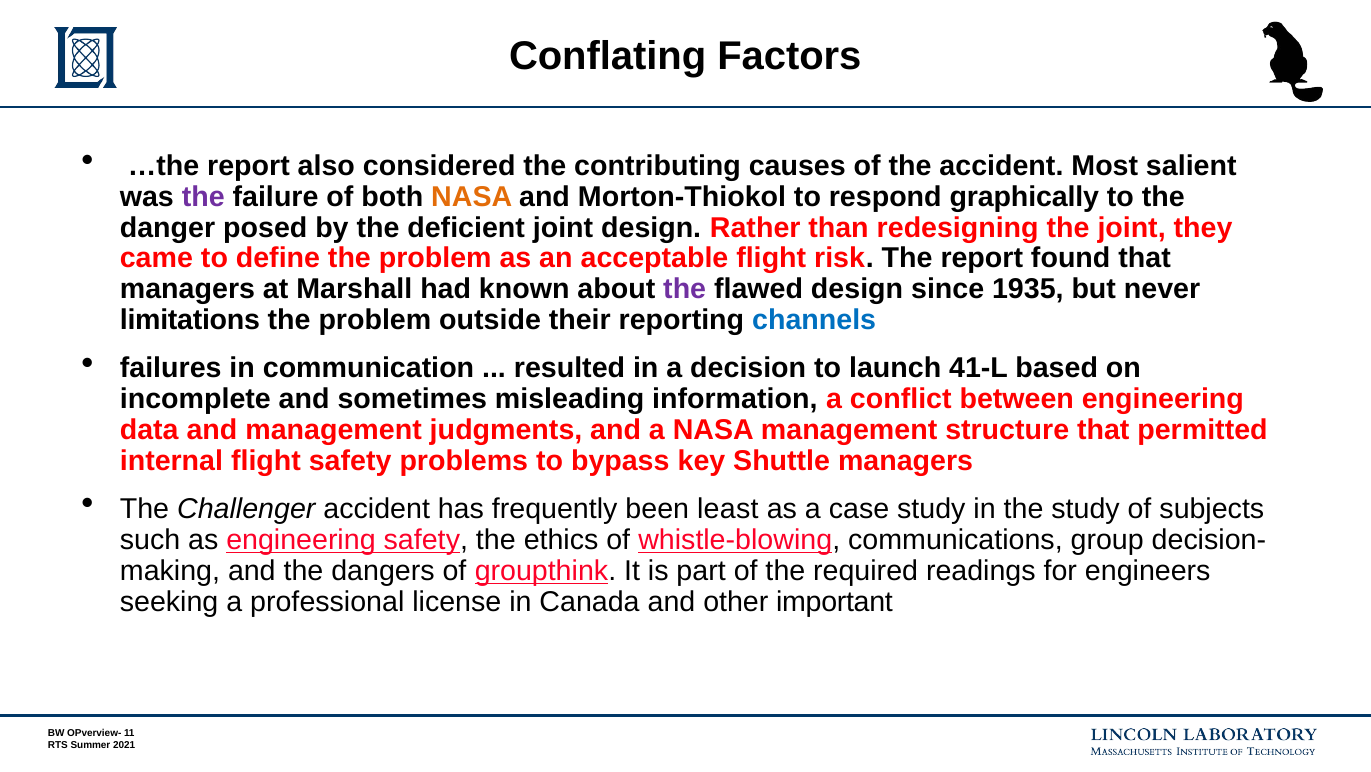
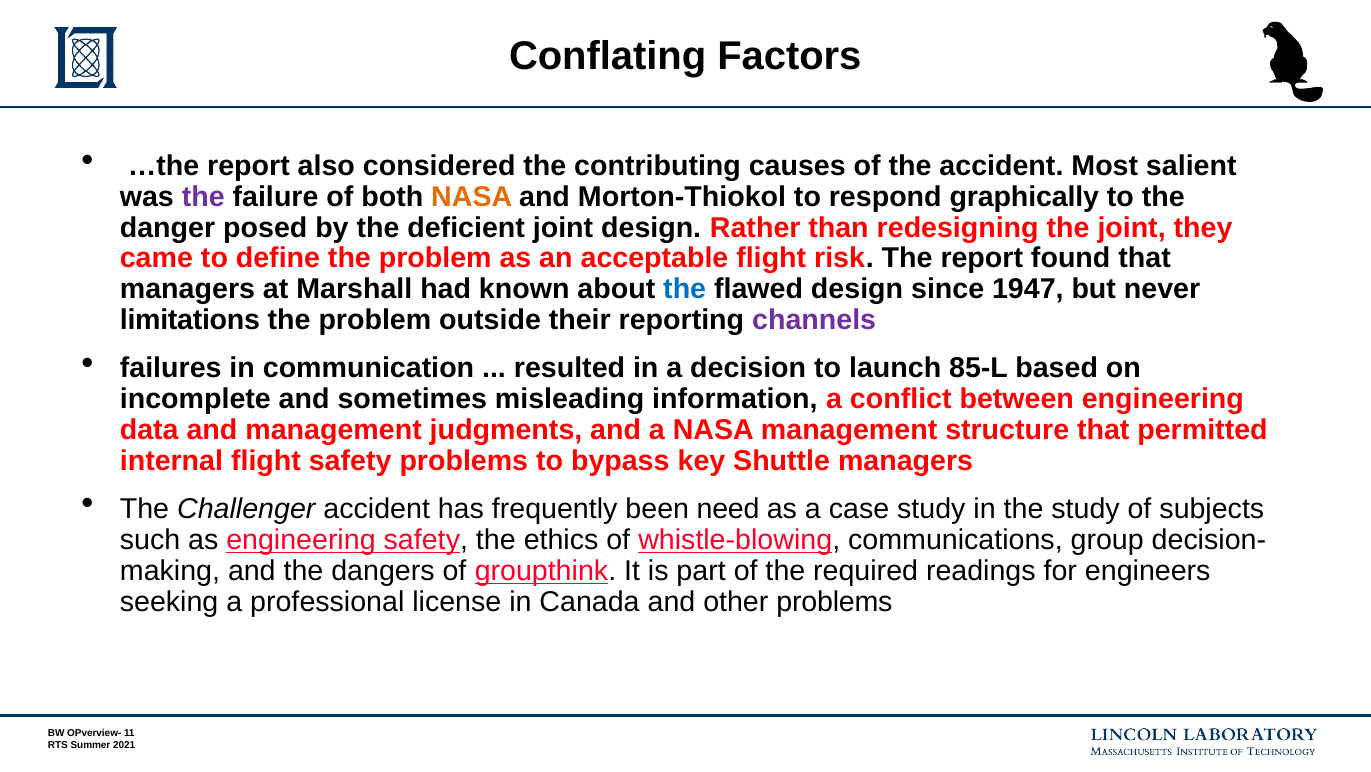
the at (685, 289) colour: purple -> blue
1935: 1935 -> 1947
channels colour: blue -> purple
41-L: 41-L -> 85-L
least: least -> need
other important: important -> problems
